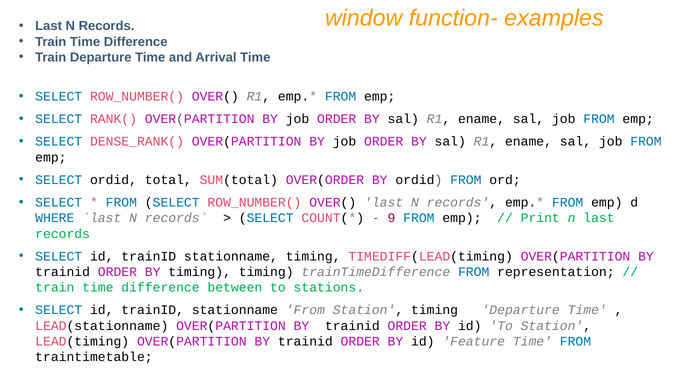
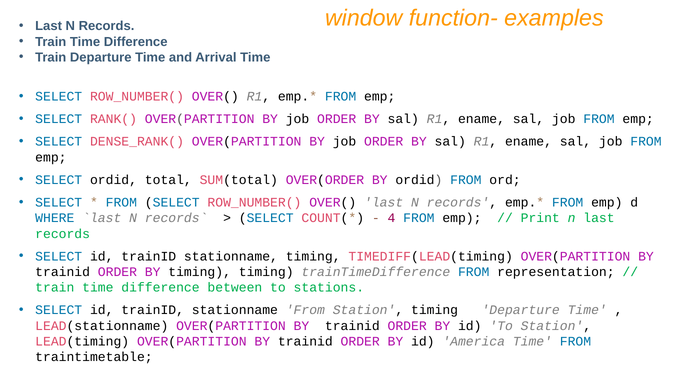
9: 9 -> 4
Feature: Feature -> America
